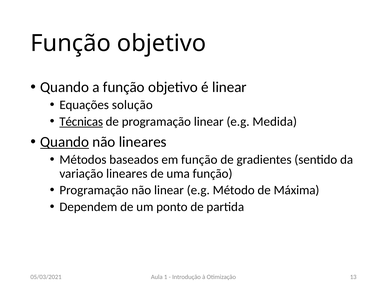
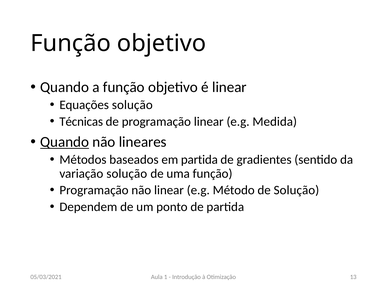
Técnicas underline: present -> none
em função: função -> partida
variação lineares: lineares -> solução
de Máxima: Máxima -> Solução
